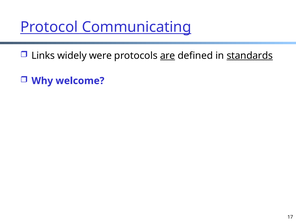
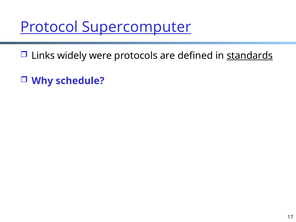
Communicating: Communicating -> Supercomputer
are underline: present -> none
welcome: welcome -> schedule
